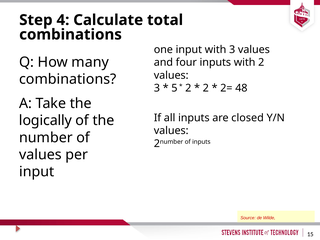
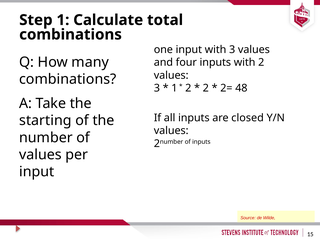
Step 4: 4 -> 1
5 at (174, 88): 5 -> 1
logically: logically -> starting
